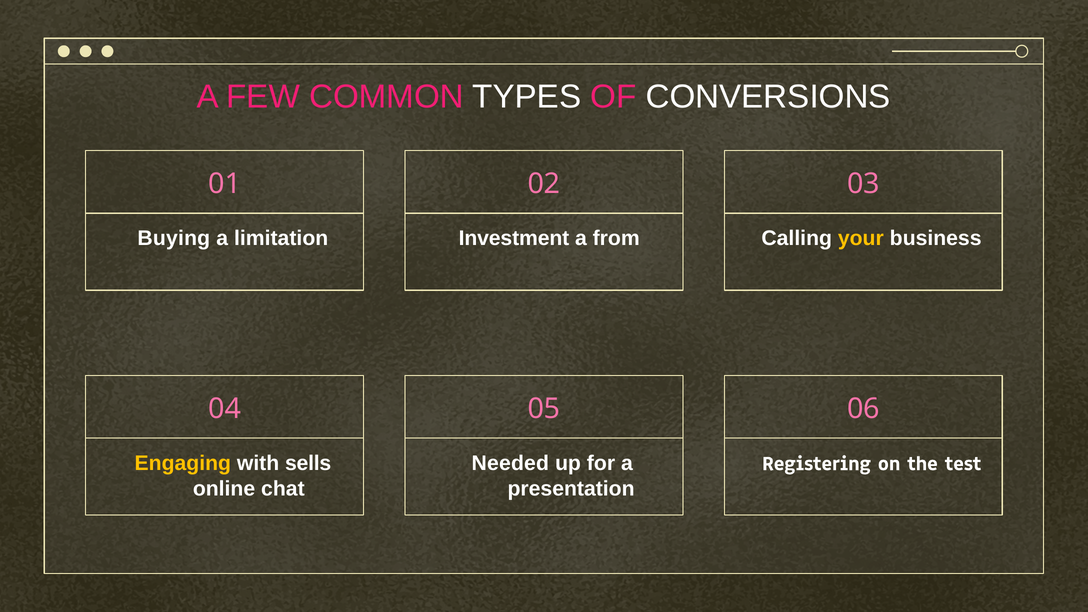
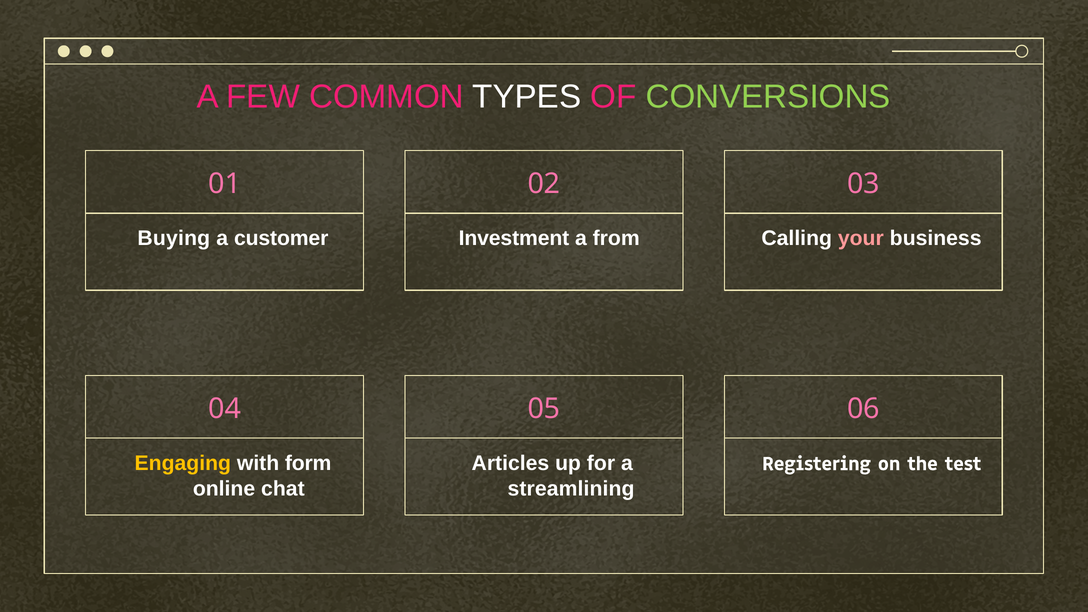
CONVERSIONS colour: white -> light green
limitation: limitation -> customer
your colour: yellow -> pink
sells: sells -> form
Needed: Needed -> Articles
presentation: presentation -> streamlining
